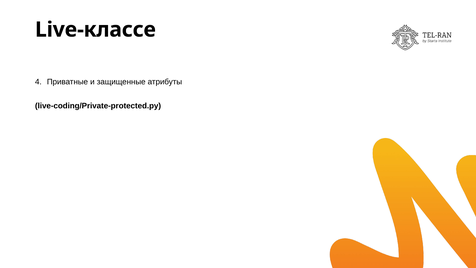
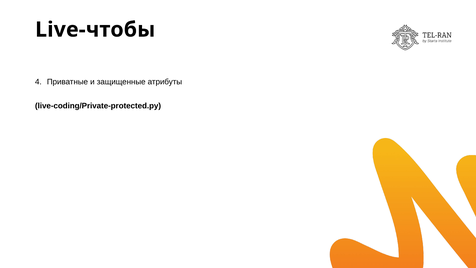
Live-классе: Live-классе -> Live-чтобы
